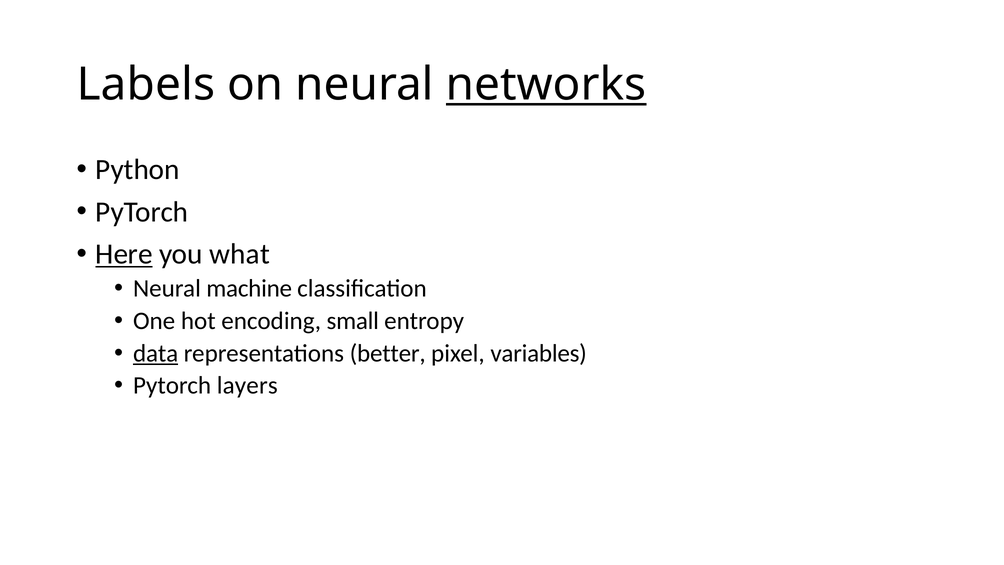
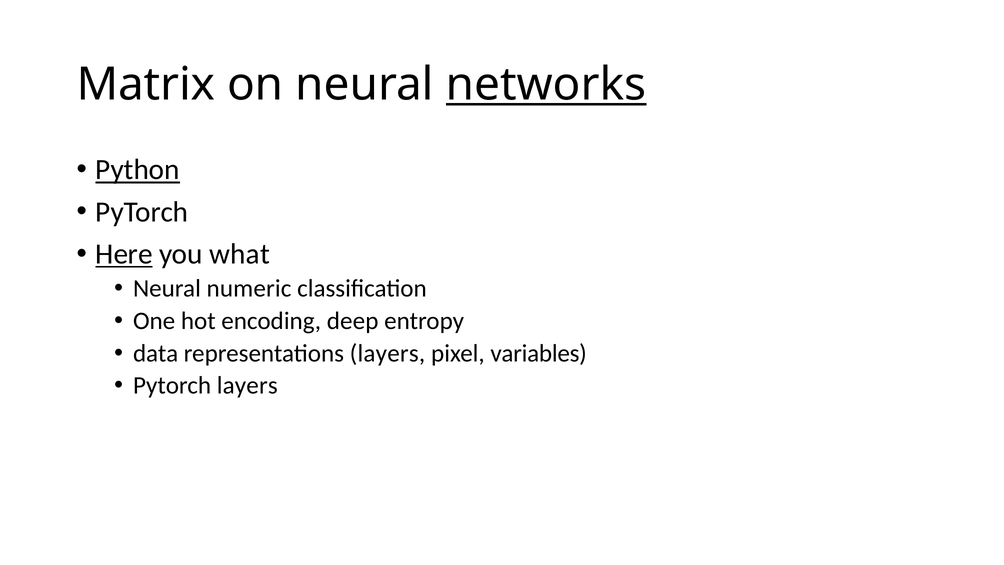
Labels: Labels -> Matrix
Python underline: none -> present
machine: machine -> numeric
small: small -> deep
data underline: present -> none
representations better: better -> layers
